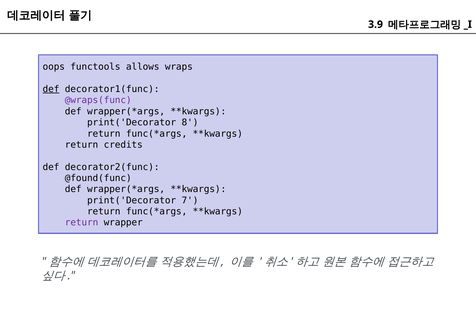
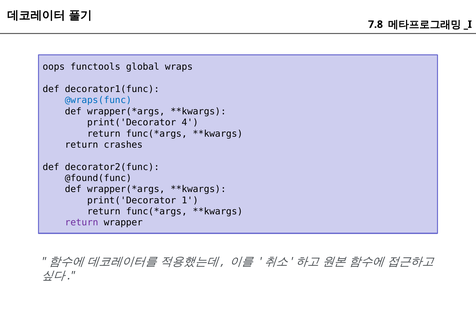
3.9: 3.9 -> 7.8
allows: allows -> global
def at (51, 89) underline: present -> none
@wraps(func colour: purple -> blue
8: 8 -> 4
credits: credits -> crashes
7: 7 -> 1
